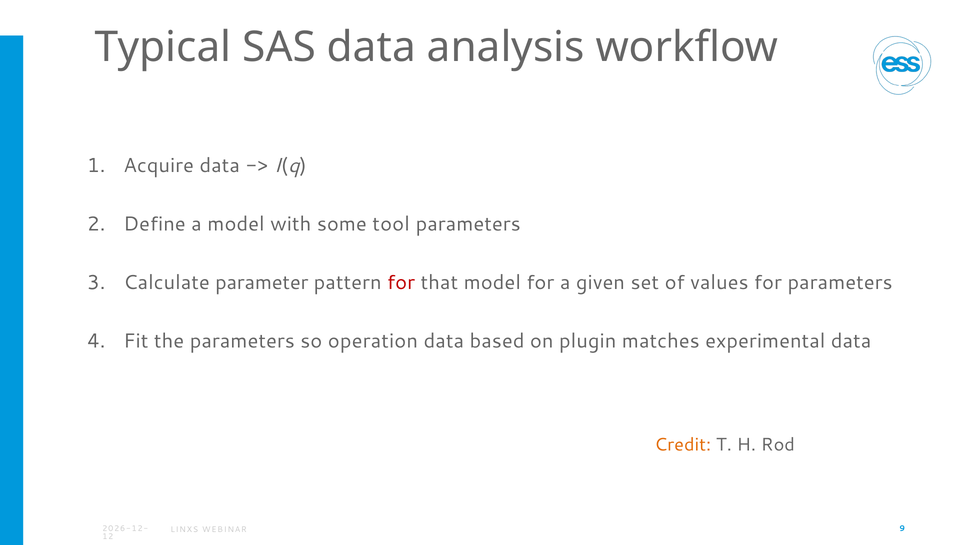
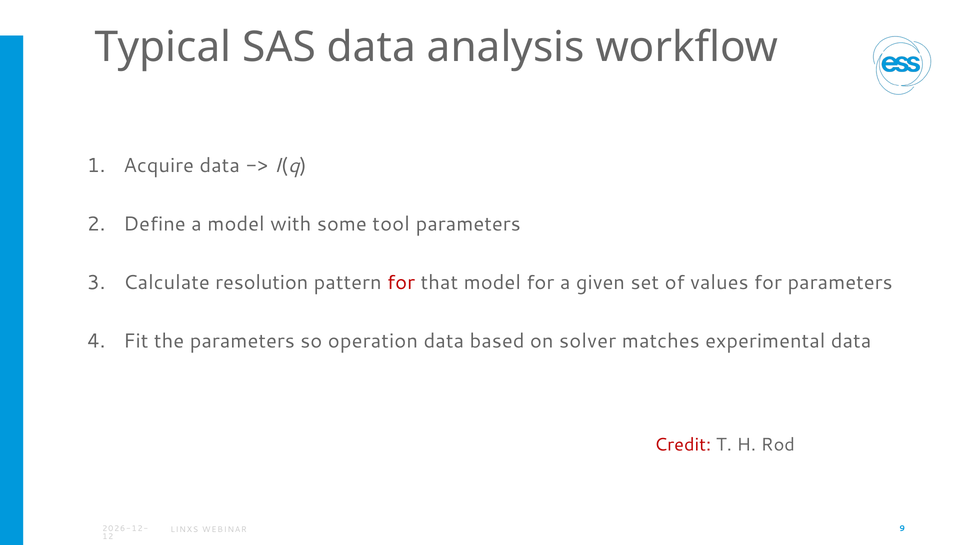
parameter: parameter -> resolution
plugin: plugin -> solver
Credit colour: orange -> red
